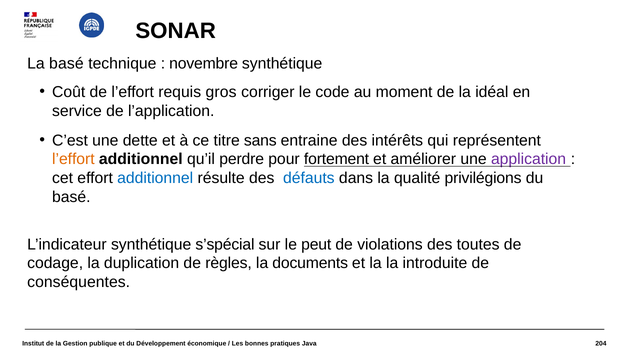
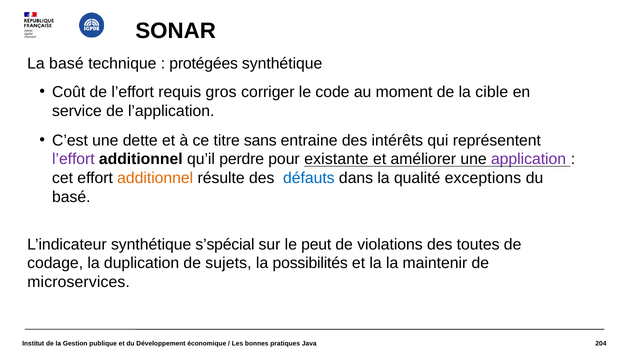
novembre: novembre -> protégées
idéal: idéal -> cible
l’effort at (73, 159) colour: orange -> purple
fortement: fortement -> existante
additionnel at (155, 178) colour: blue -> orange
privilégions: privilégions -> exceptions
règles: règles -> sujets
documents: documents -> possibilités
introduite: introduite -> maintenir
conséquentes: conséquentes -> microservices
